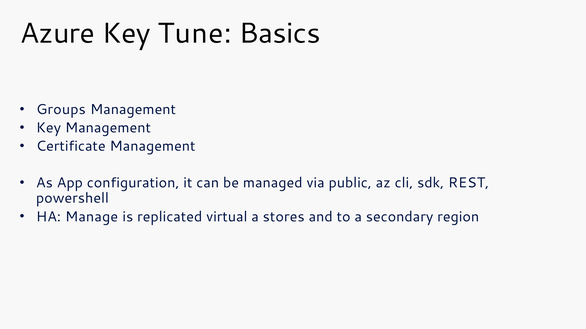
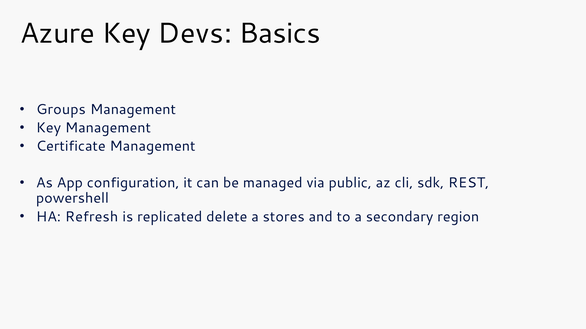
Tune: Tune -> Devs
Manage: Manage -> Refresh
virtual: virtual -> delete
